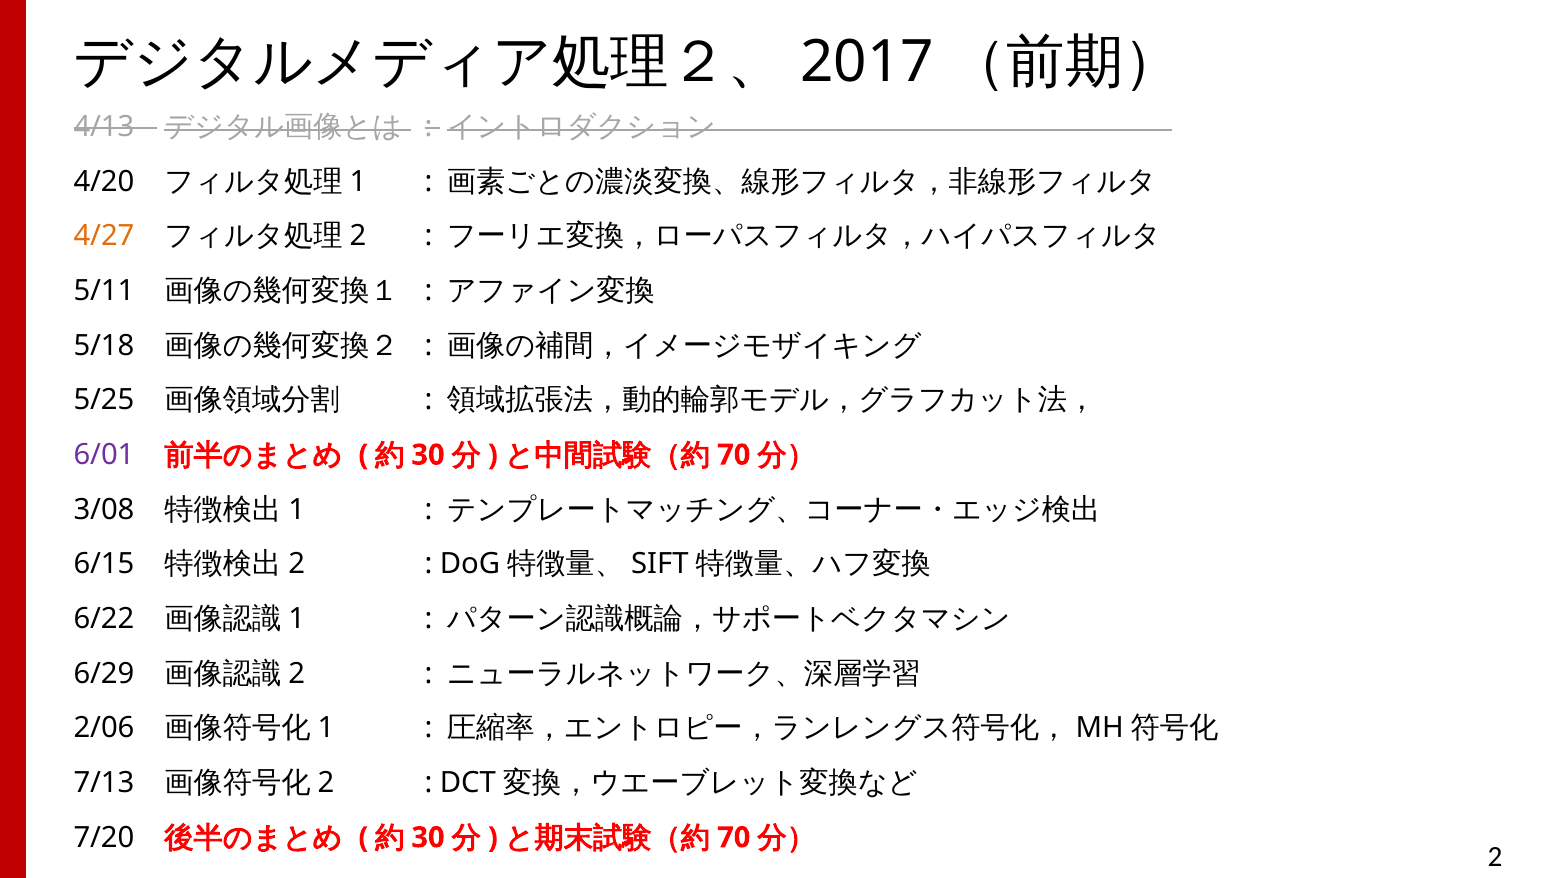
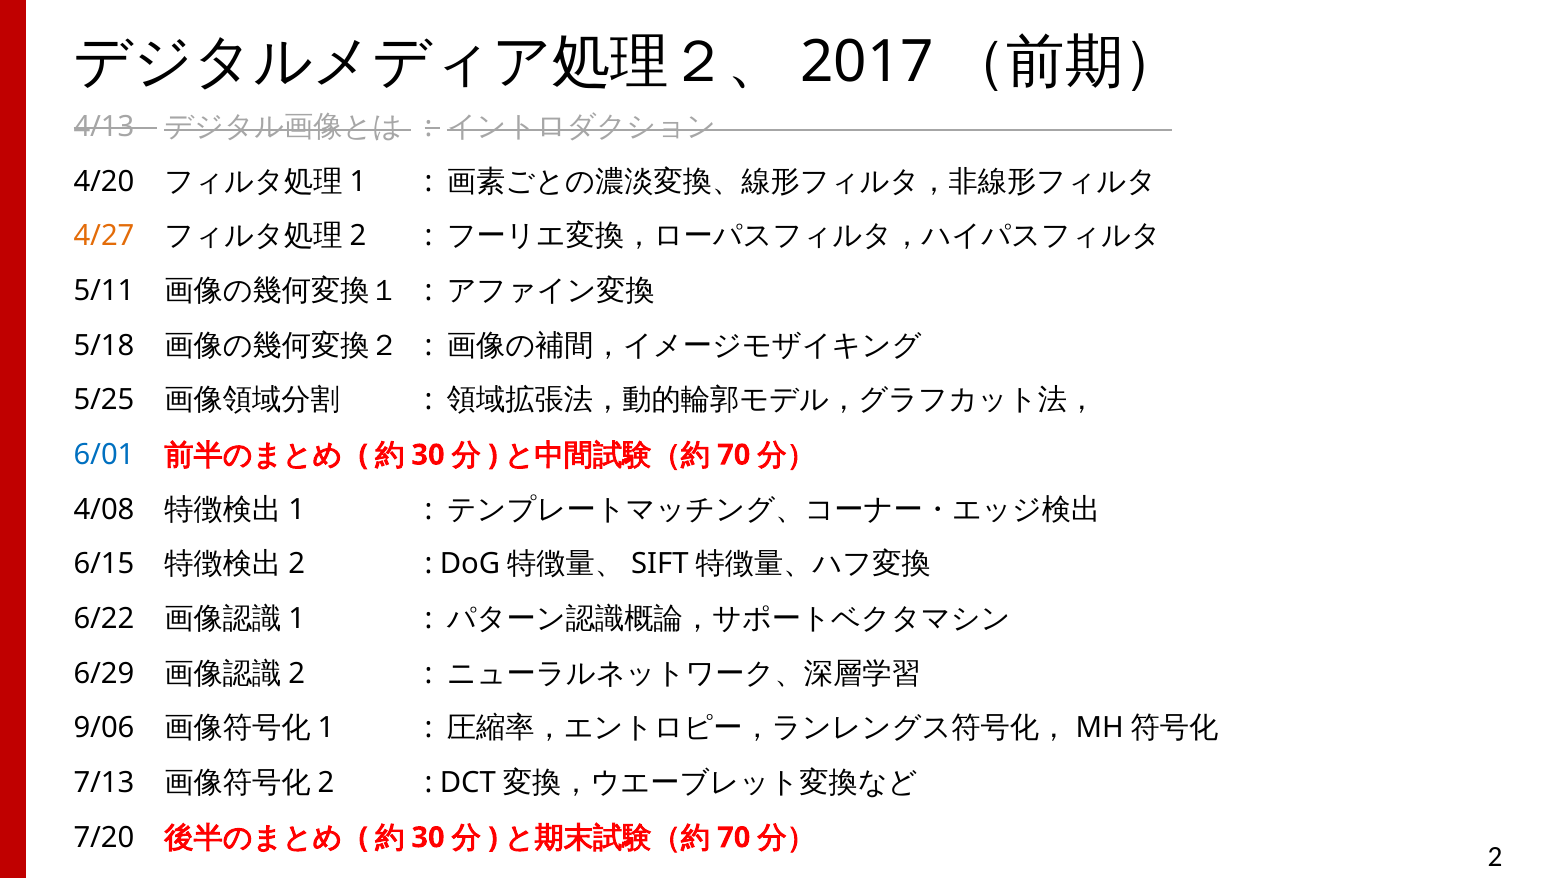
6/01 colour: purple -> blue
3/08: 3/08 -> 4/08
2/06: 2/06 -> 9/06
